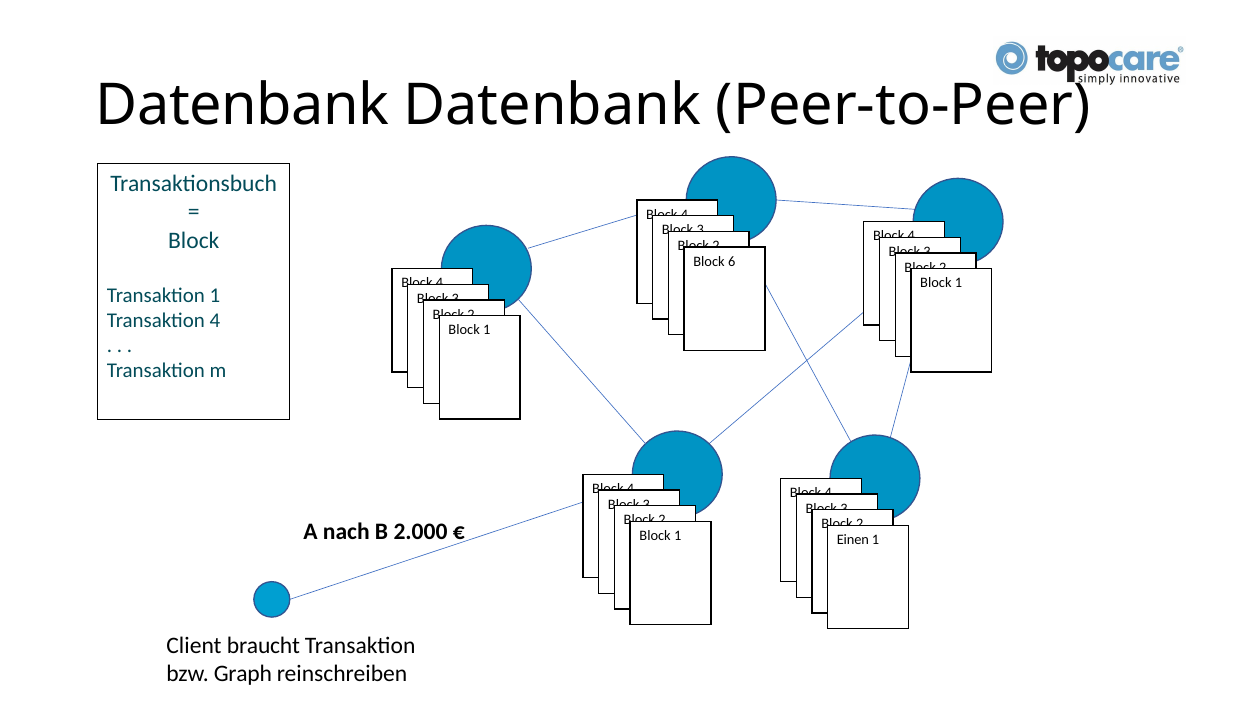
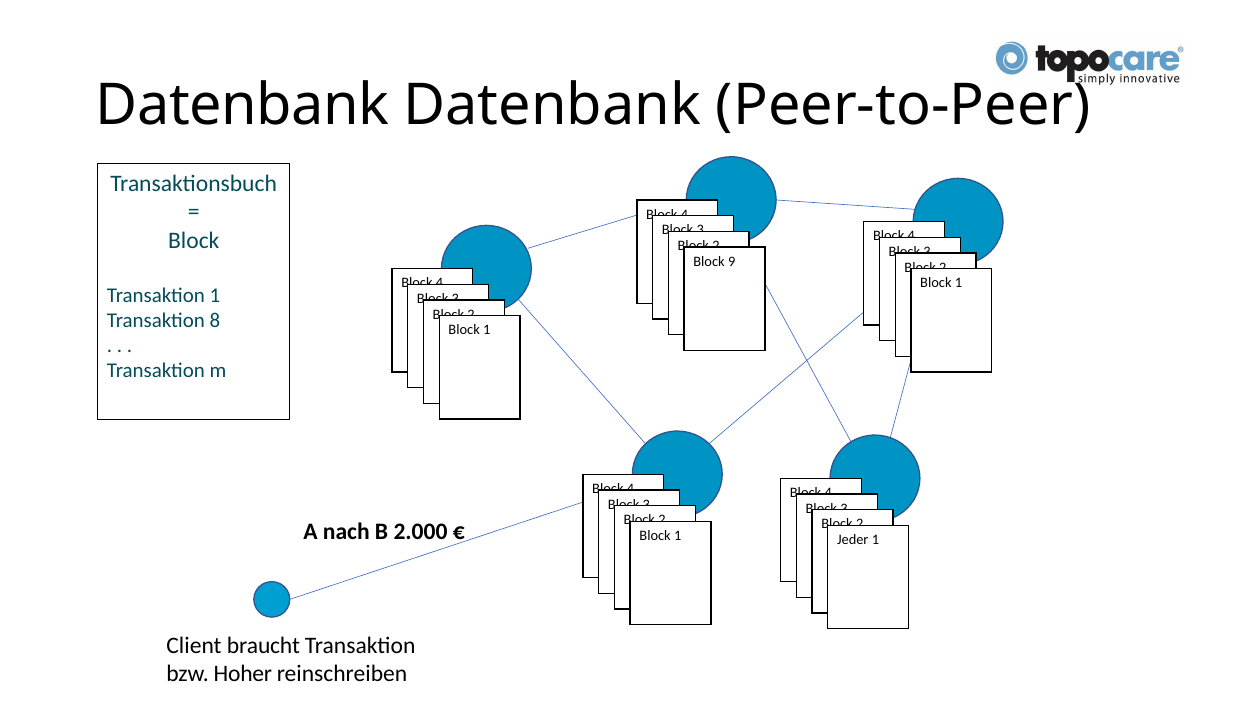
6: 6 -> 9
Transaktion 4: 4 -> 8
Einen: Einen -> Jeder
Graph: Graph -> Hoher
